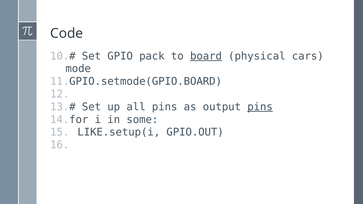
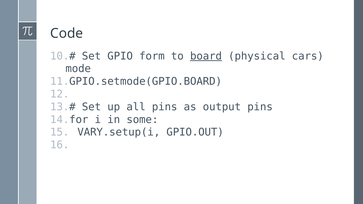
pack: pack -> form
pins at (260, 107) underline: present -> none
LIKE.setup(i: LIKE.setup(i -> VARY.setup(i
